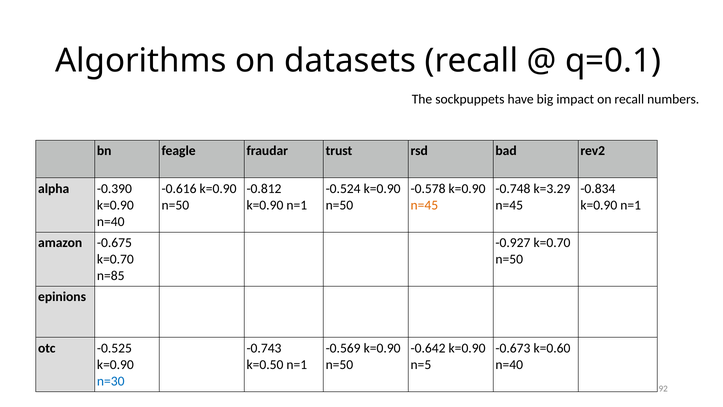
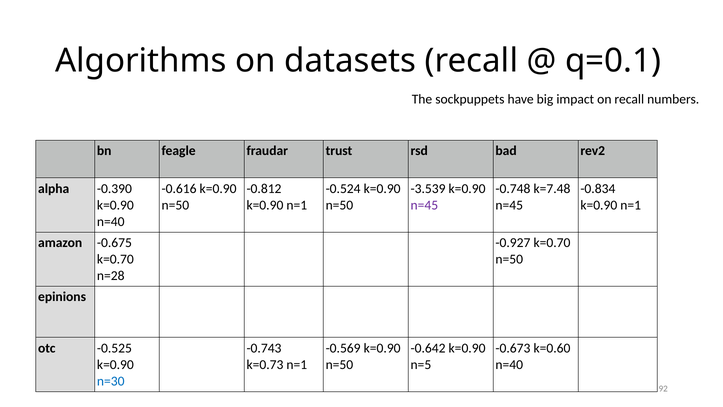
-0.578: -0.578 -> -3.539
k=3.29: k=3.29 -> k=7.48
n=45 at (424, 205) colour: orange -> purple
n=85: n=85 -> n=28
k=0.50: k=0.50 -> k=0.73
